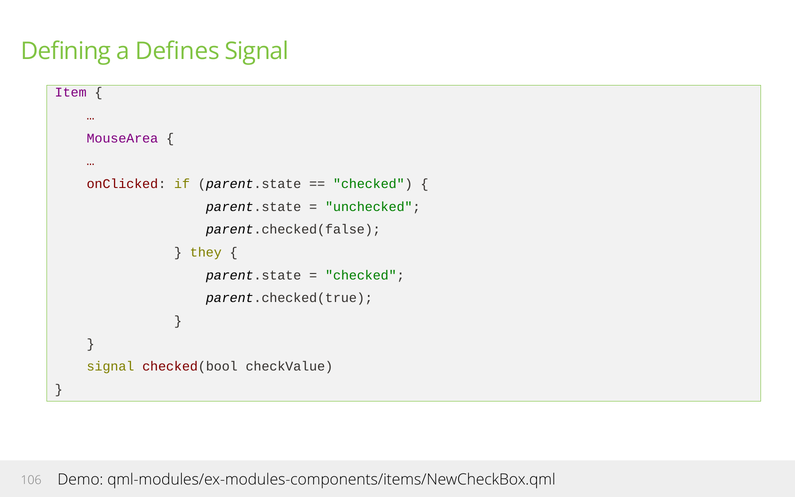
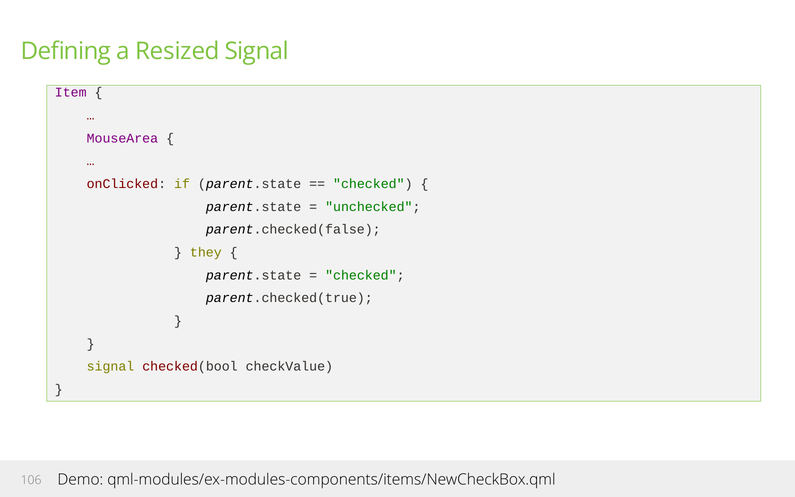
Defines: Defines -> Resized
